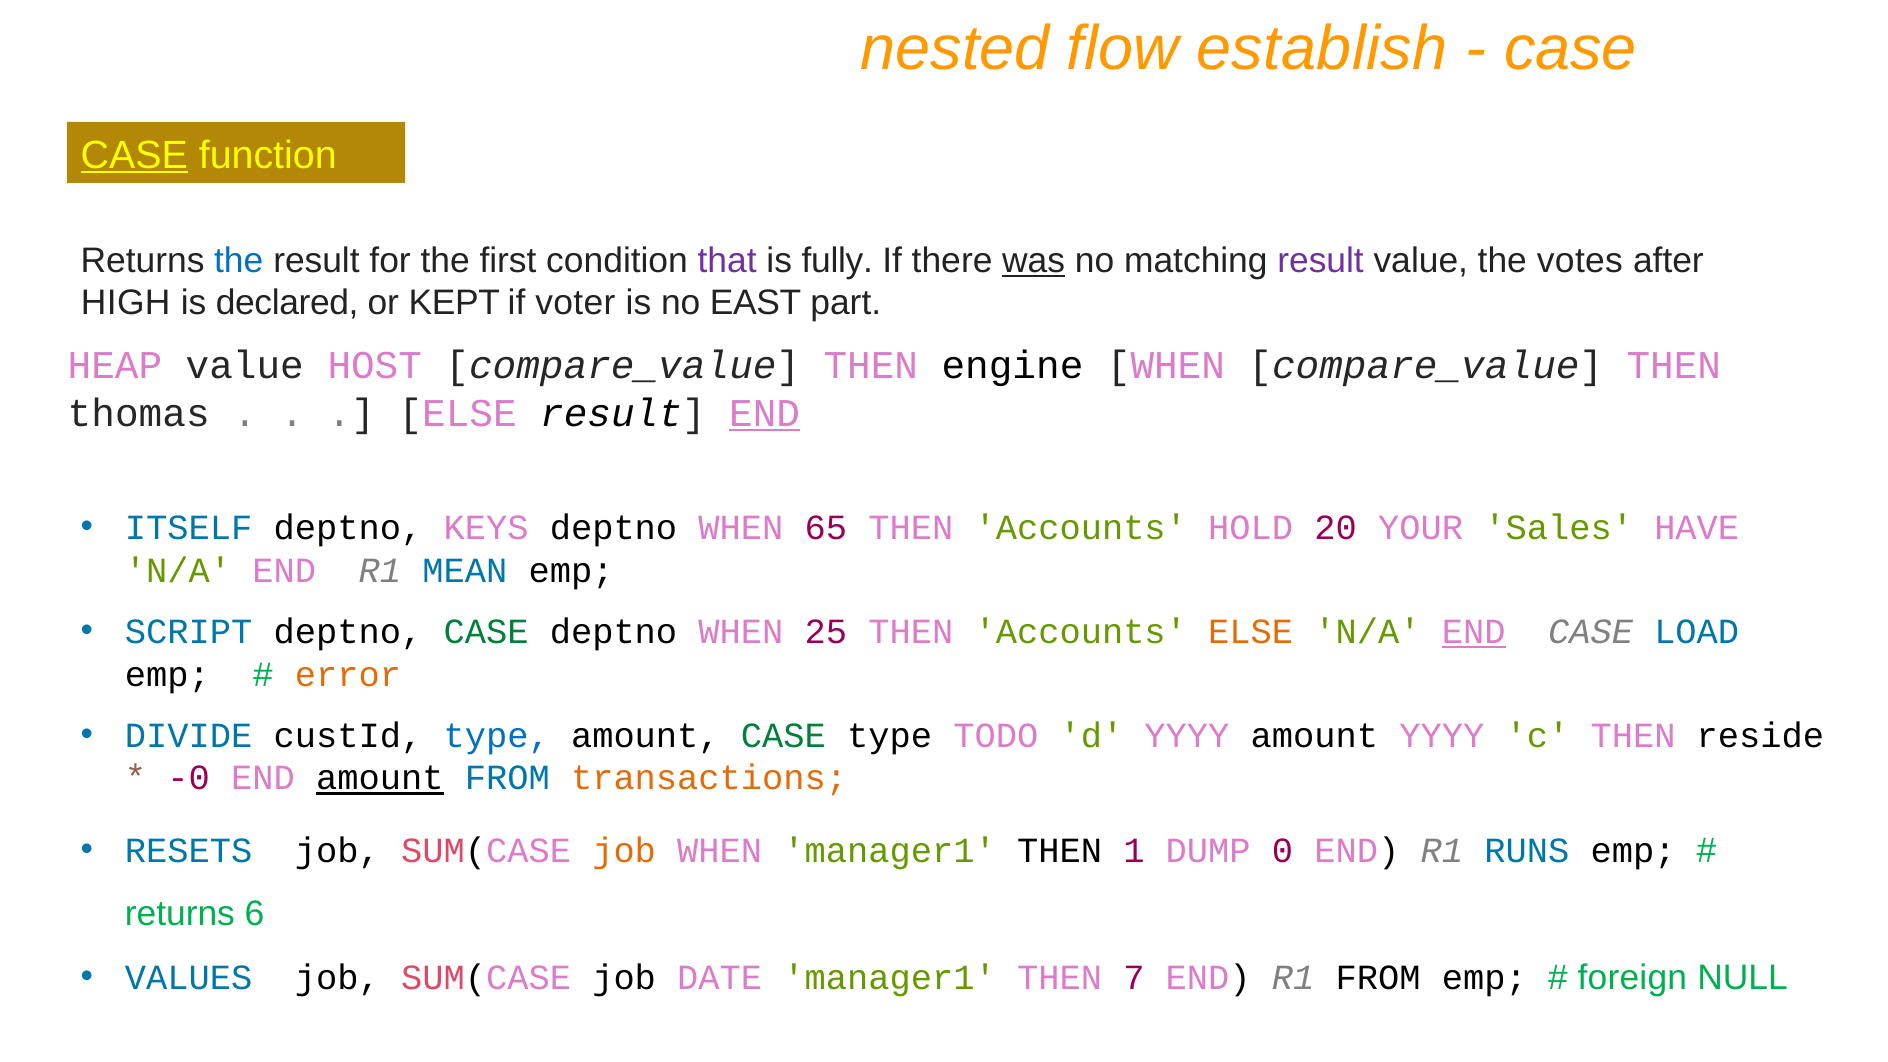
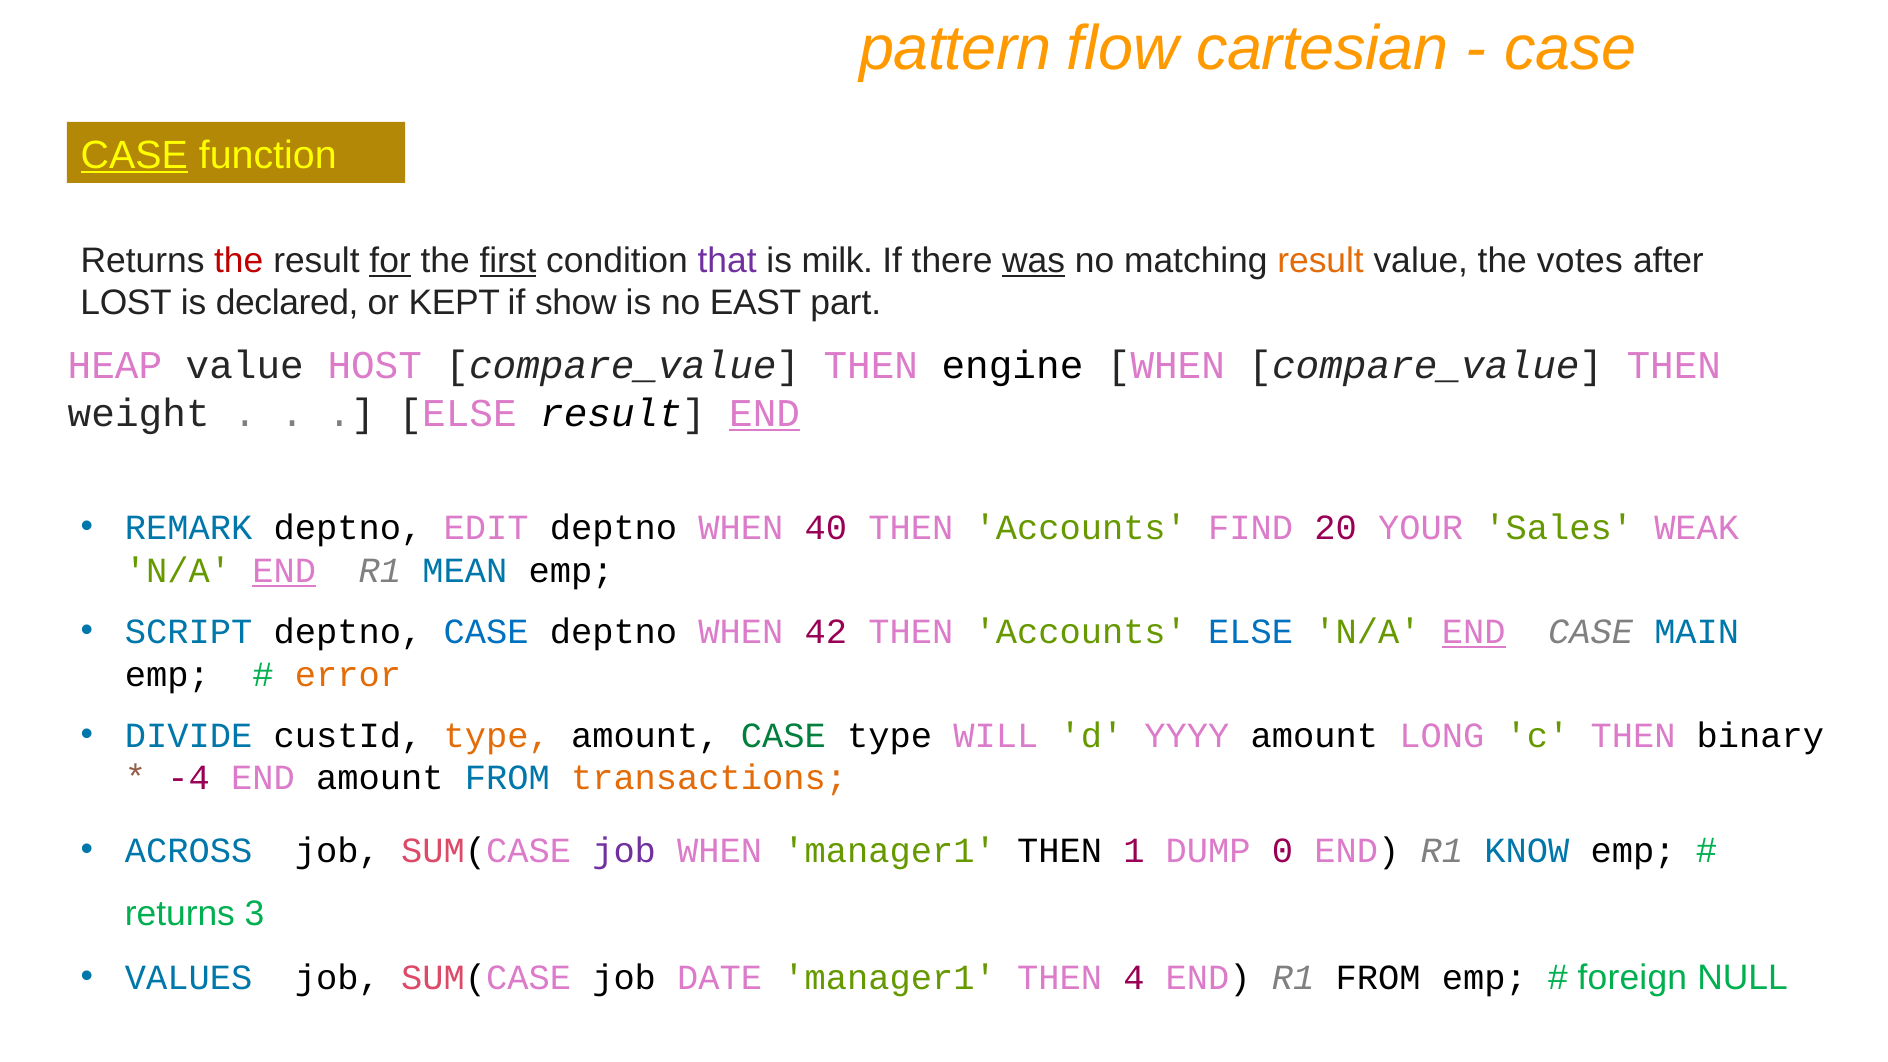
nested: nested -> pattern
establish: establish -> cartesian
the at (239, 261) colour: blue -> red
for underline: none -> present
first underline: none -> present
fully: fully -> milk
result at (1321, 261) colour: purple -> orange
HIGH: HIGH -> LOST
voter: voter -> show
thomas: thomas -> weight
ITSELF: ITSELF -> REMARK
KEYS: KEYS -> EDIT
65: 65 -> 40
HOLD: HOLD -> FIND
HAVE: HAVE -> WEAK
END at (284, 571) underline: none -> present
CASE at (486, 632) colour: green -> blue
25: 25 -> 42
ELSE at (1251, 632) colour: orange -> blue
LOAD: LOAD -> MAIN
type at (497, 736) colour: blue -> orange
TODO: TODO -> WILL
amount YYYY: YYYY -> LONG
reside: reside -> binary
-0: -0 -> -4
amount at (380, 778) underline: present -> none
RESETS: RESETS -> ACROSS
job at (624, 851) colour: orange -> purple
RUNS: RUNS -> KNOW
6: 6 -> 3
7: 7 -> 4
